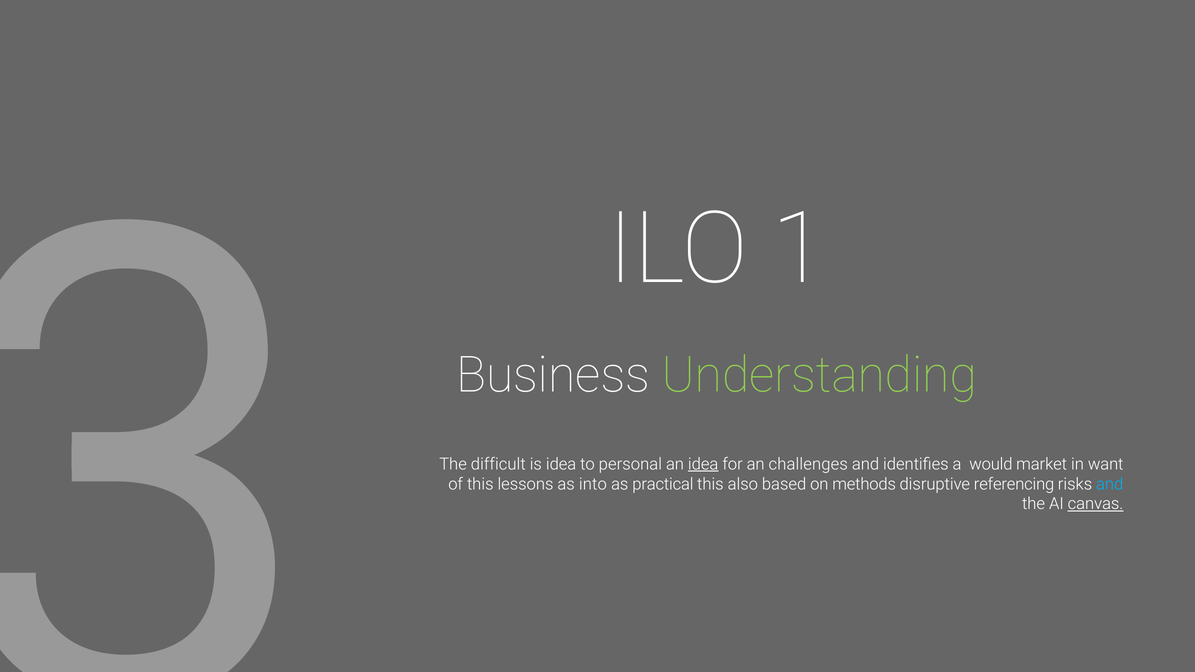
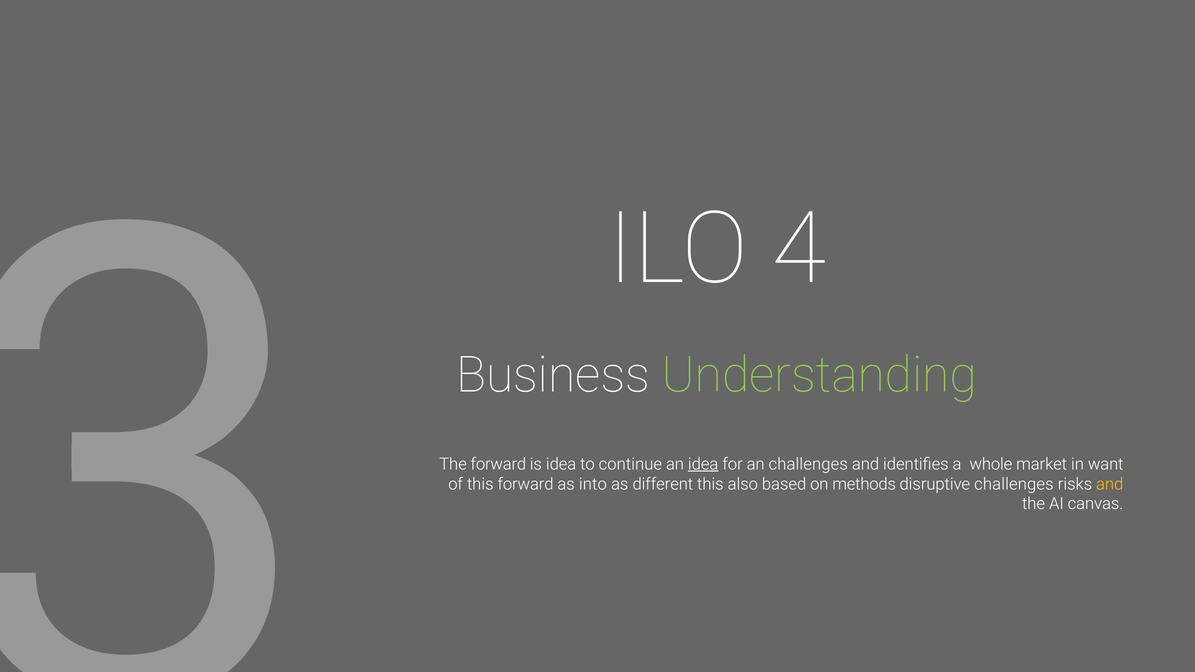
1: 1 -> 4
The difficult: difficult -> forward
personal: personal -> continue
would: would -> whole
this lessons: lessons -> forward
practical: practical -> different
disruptive referencing: referencing -> challenges
and at (1110, 484) colour: light blue -> yellow
canvas underline: present -> none
